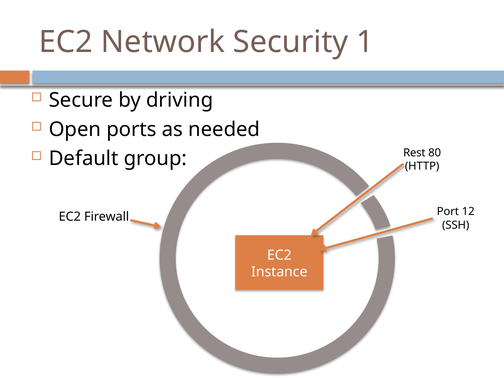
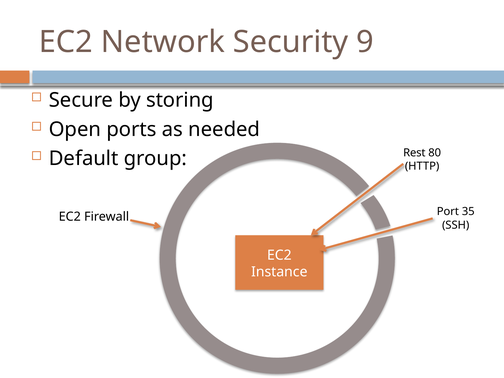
1: 1 -> 9
driving: driving -> storing
12: 12 -> 35
